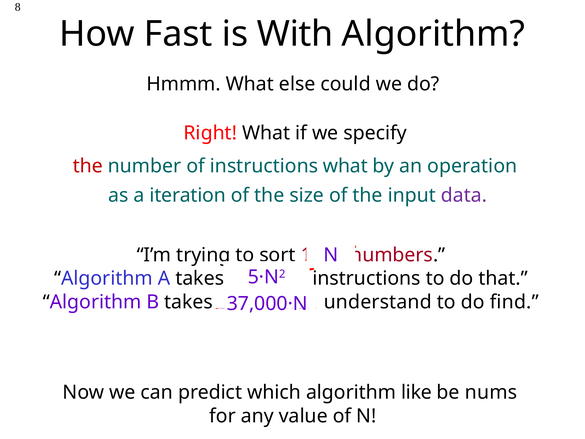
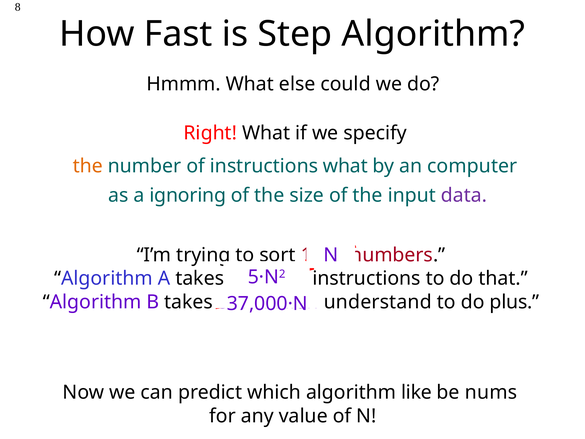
With: With -> Step
the at (88, 166) colour: red -> orange
operation: operation -> computer
iteration: iteration -> ignoring
find: find -> plus
